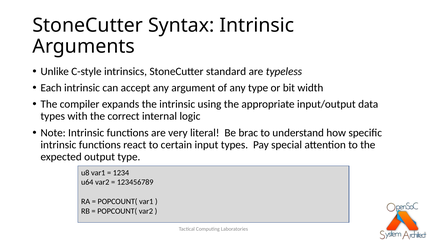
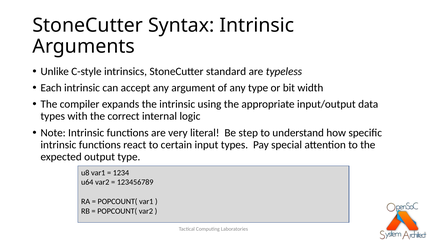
brac: brac -> step
